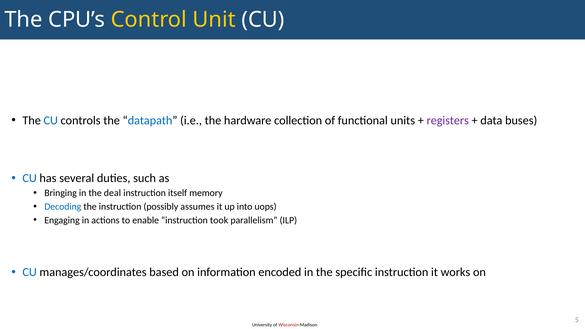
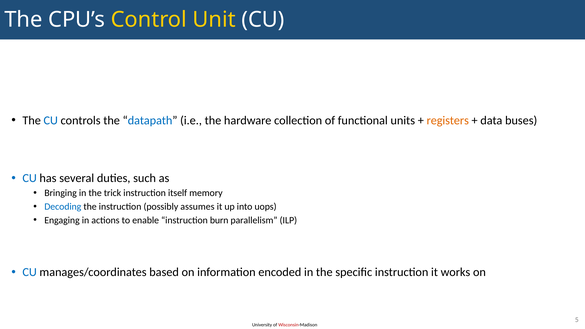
registers colour: purple -> orange
deal: deal -> trick
took: took -> burn
